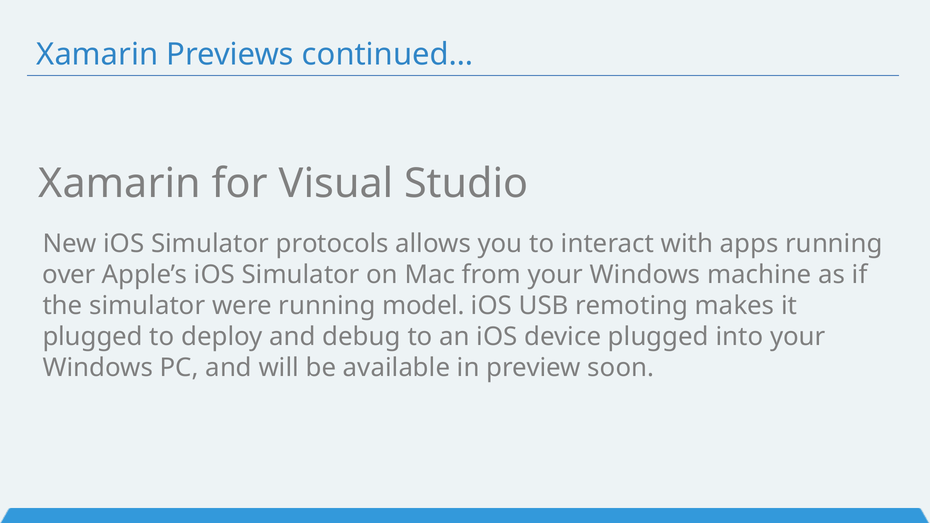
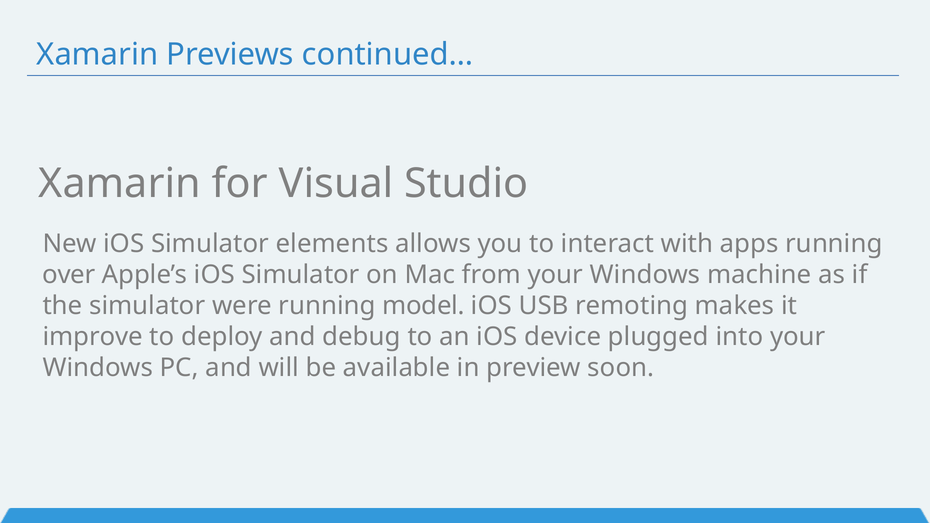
protocols: protocols -> elements
plugged at (93, 337): plugged -> improve
